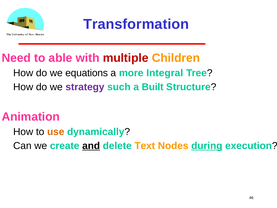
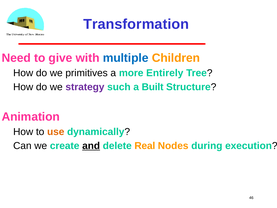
able: able -> give
multiple colour: red -> blue
equations: equations -> primitives
Integral: Integral -> Entirely
Text: Text -> Real
during underline: present -> none
